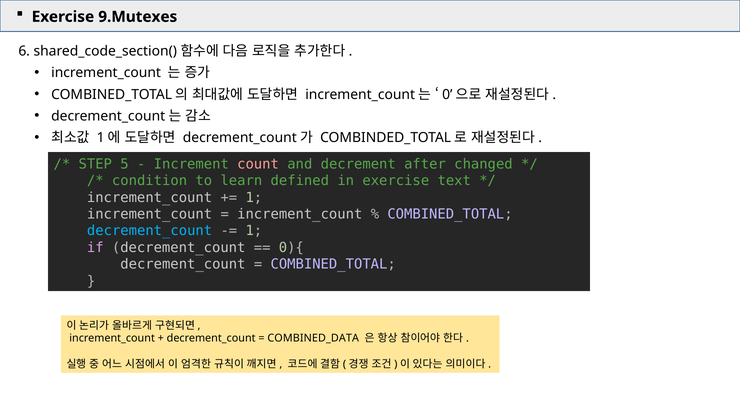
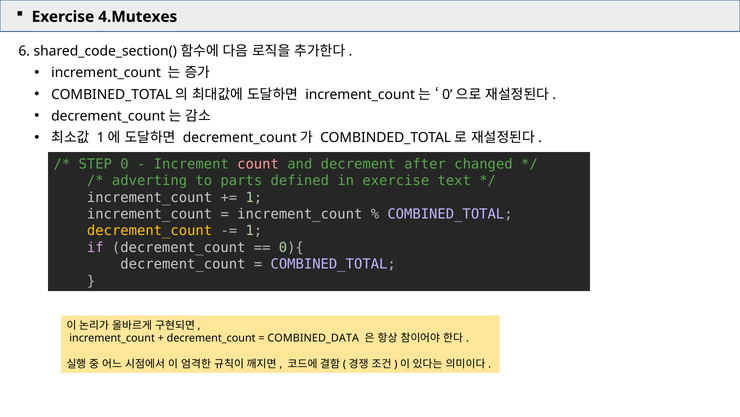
9.Mutexes: 9.Mutexes -> 4.Mutexes
5: 5 -> 0
condition: condition -> adverting
learn: learn -> parts
decrement_count at (150, 230) colour: light blue -> yellow
